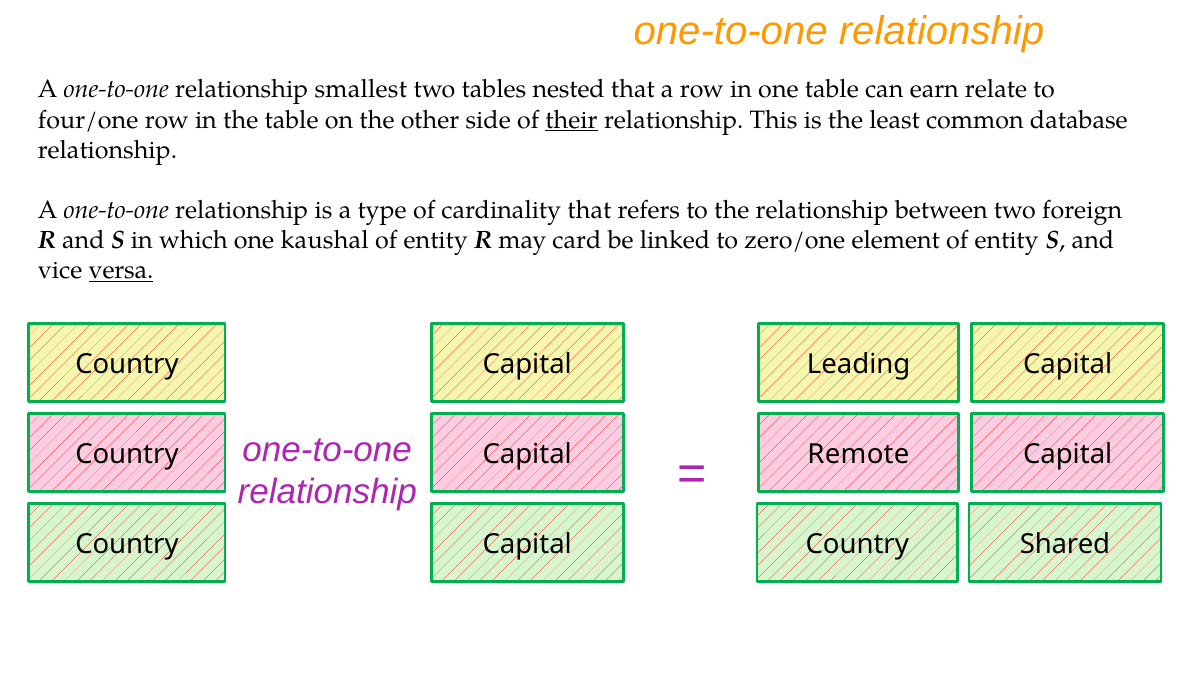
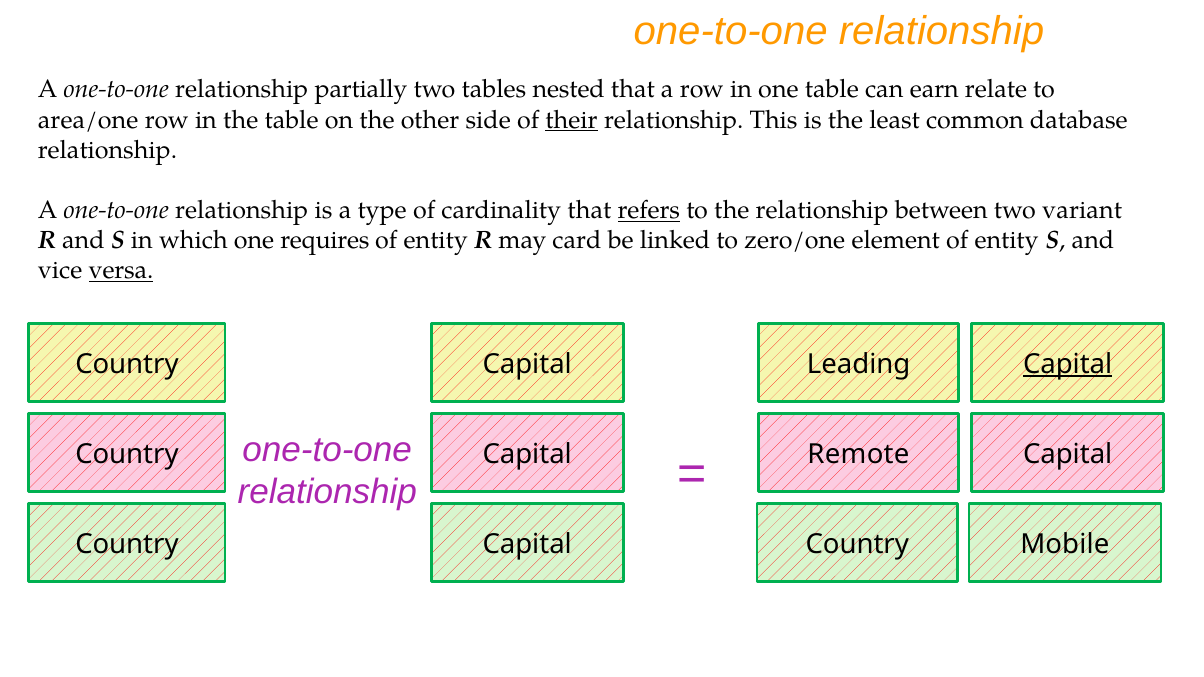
smallest: smallest -> partially
four/one: four/one -> area/one
refers underline: none -> present
foreign: foreign -> variant
kaushal: kaushal -> requires
Capital at (1068, 365) underline: none -> present
Shared: Shared -> Mobile
